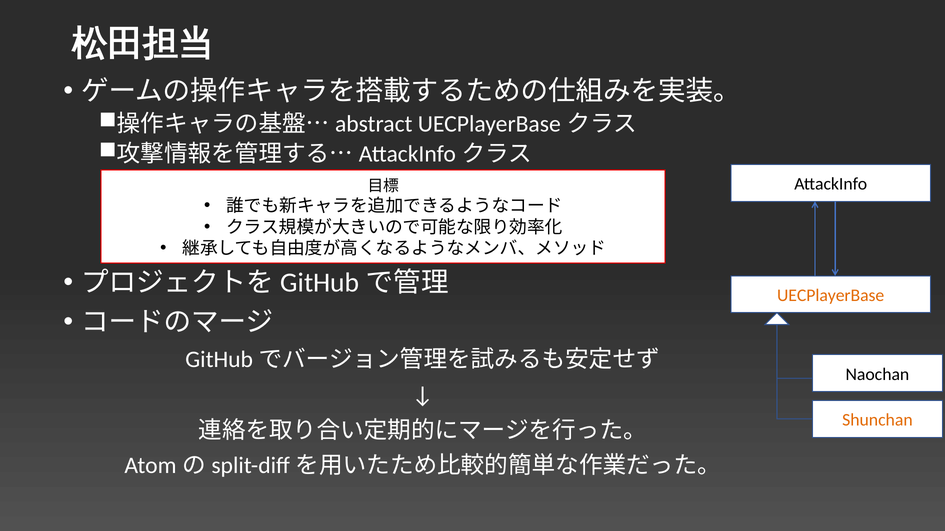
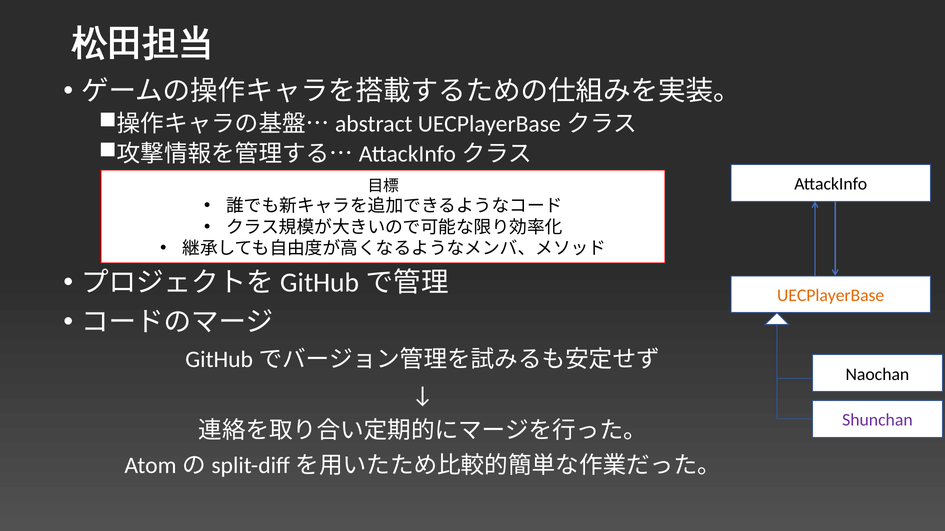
Shunchan colour: orange -> purple
